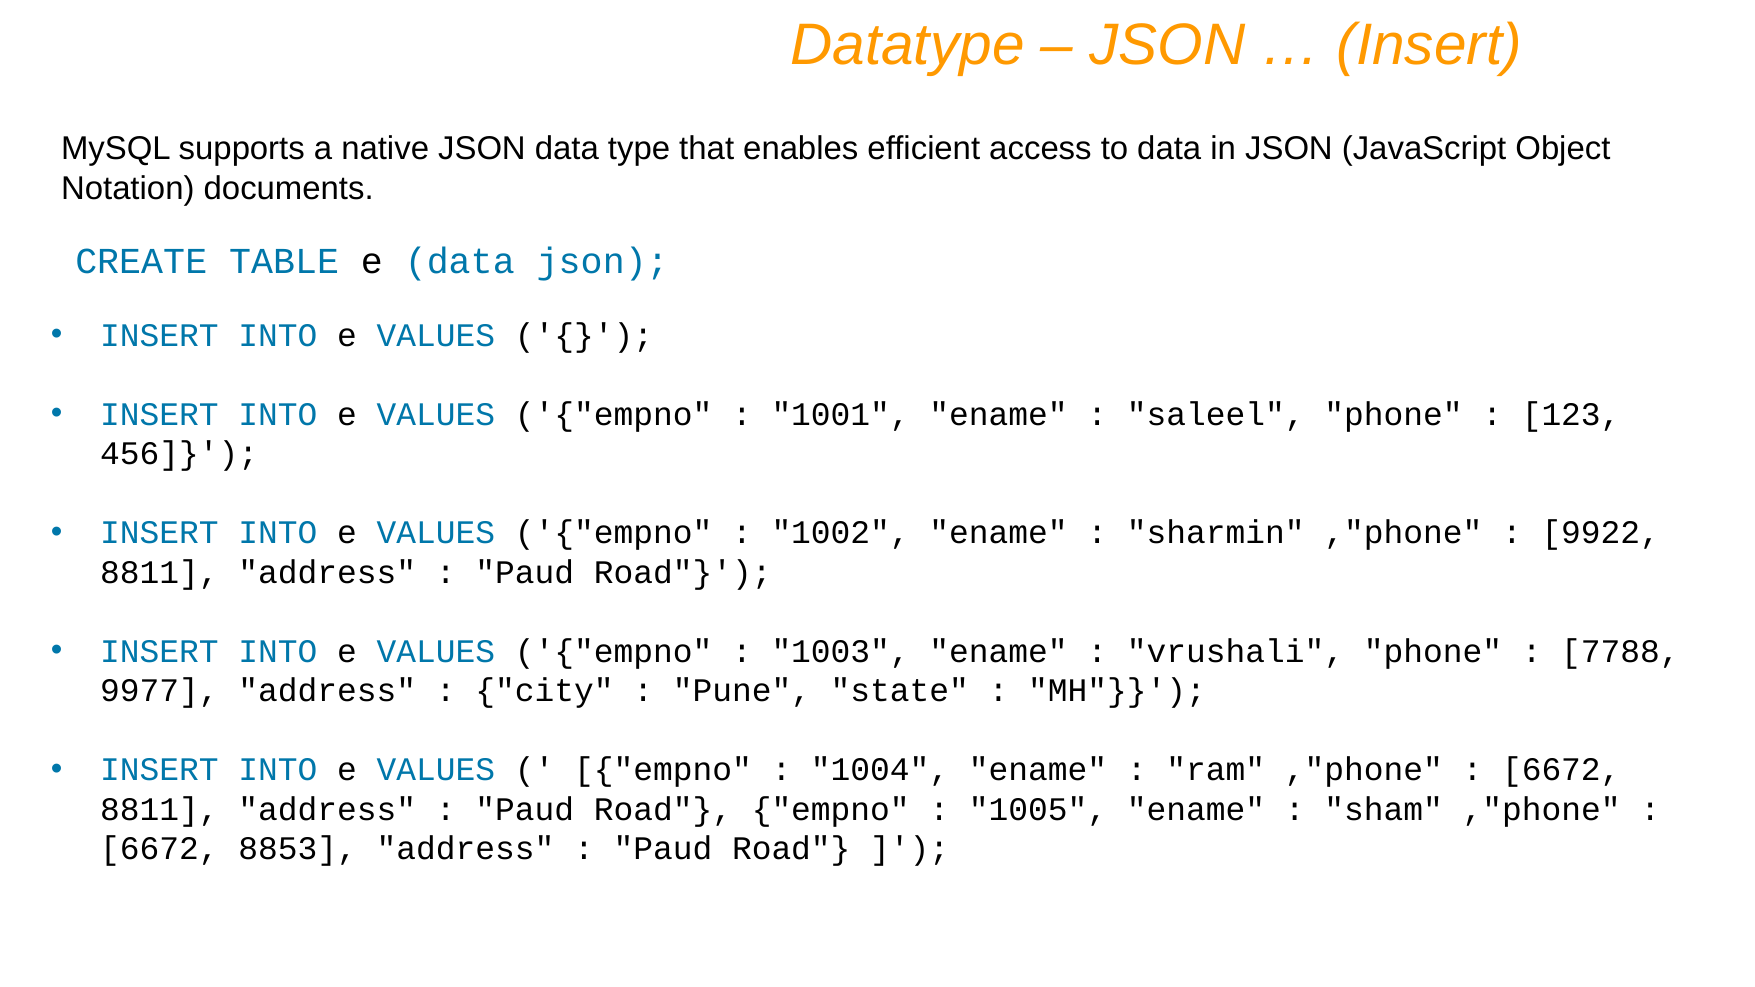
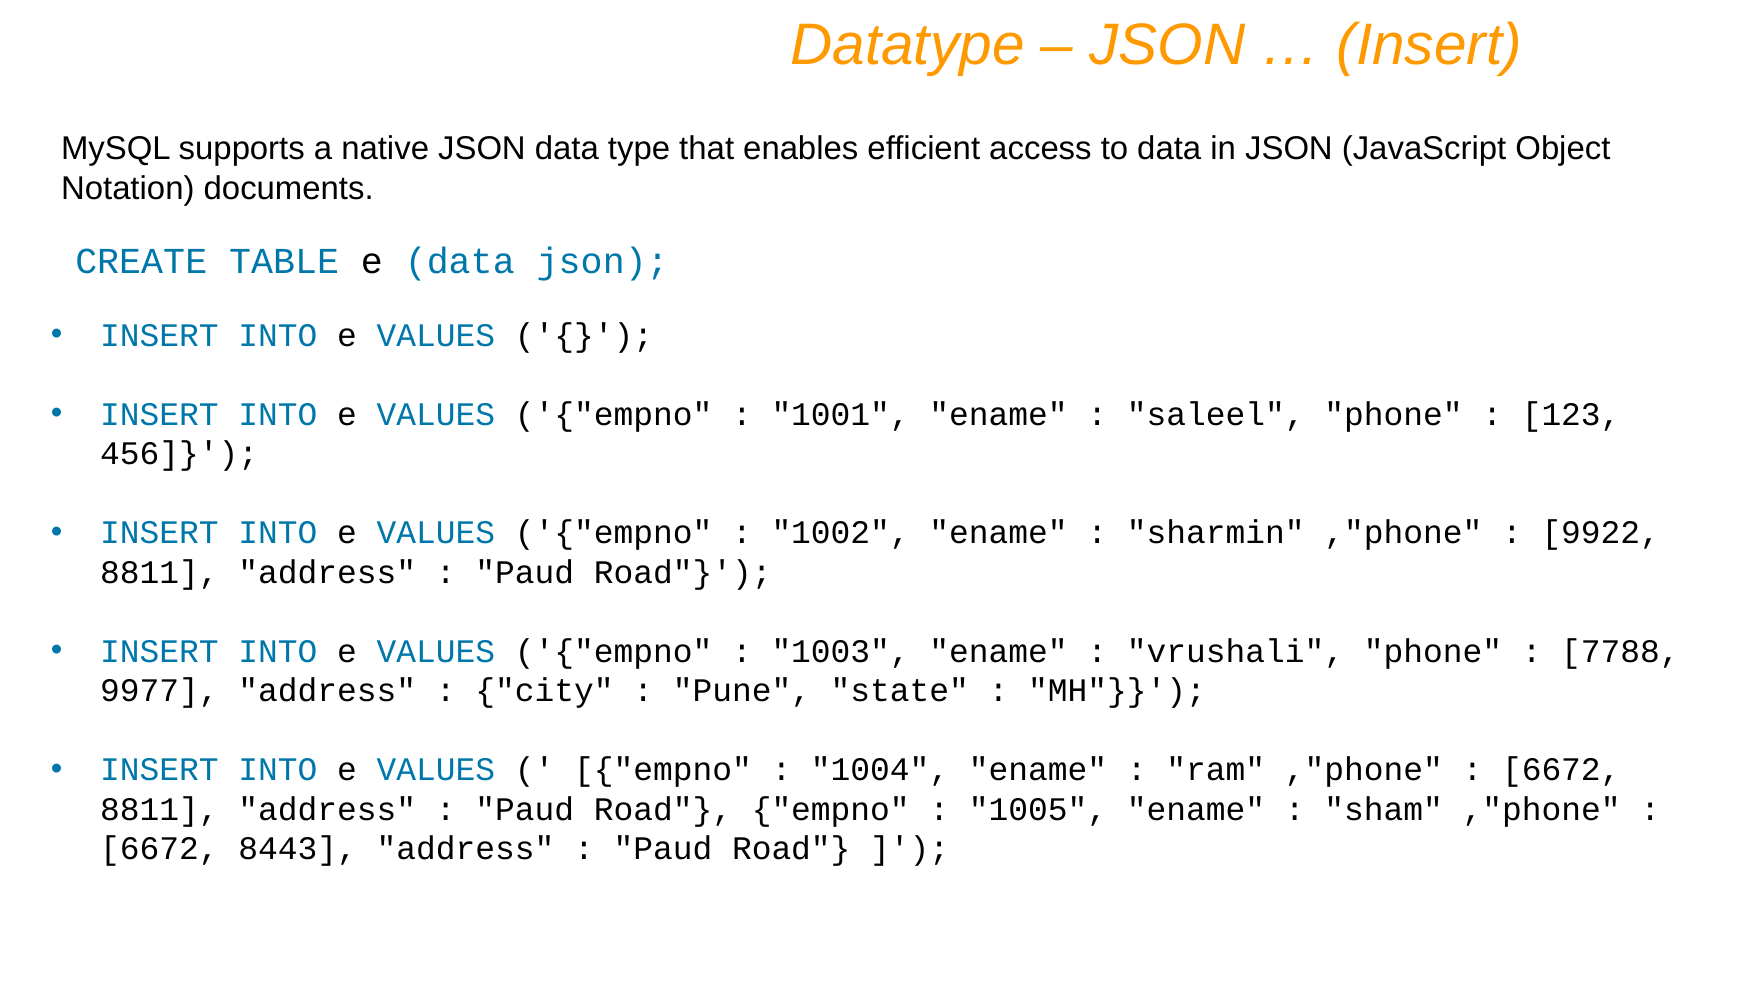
8853: 8853 -> 8443
